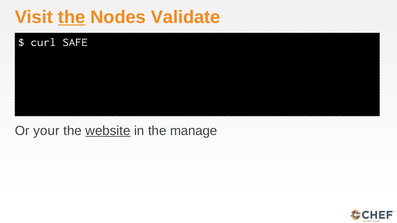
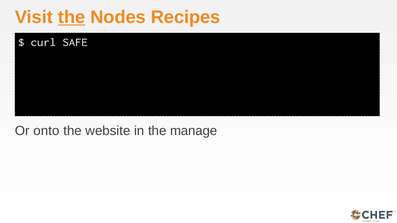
Validate: Validate -> Recipes
your: your -> onto
website underline: present -> none
